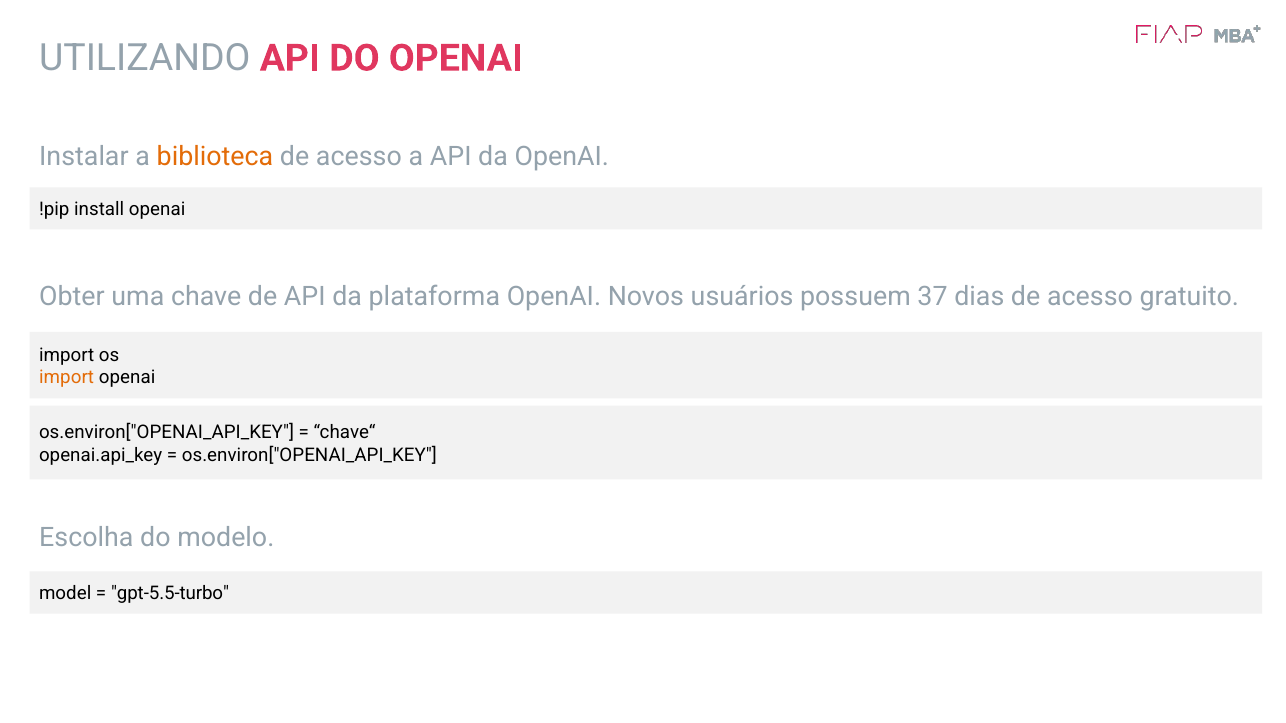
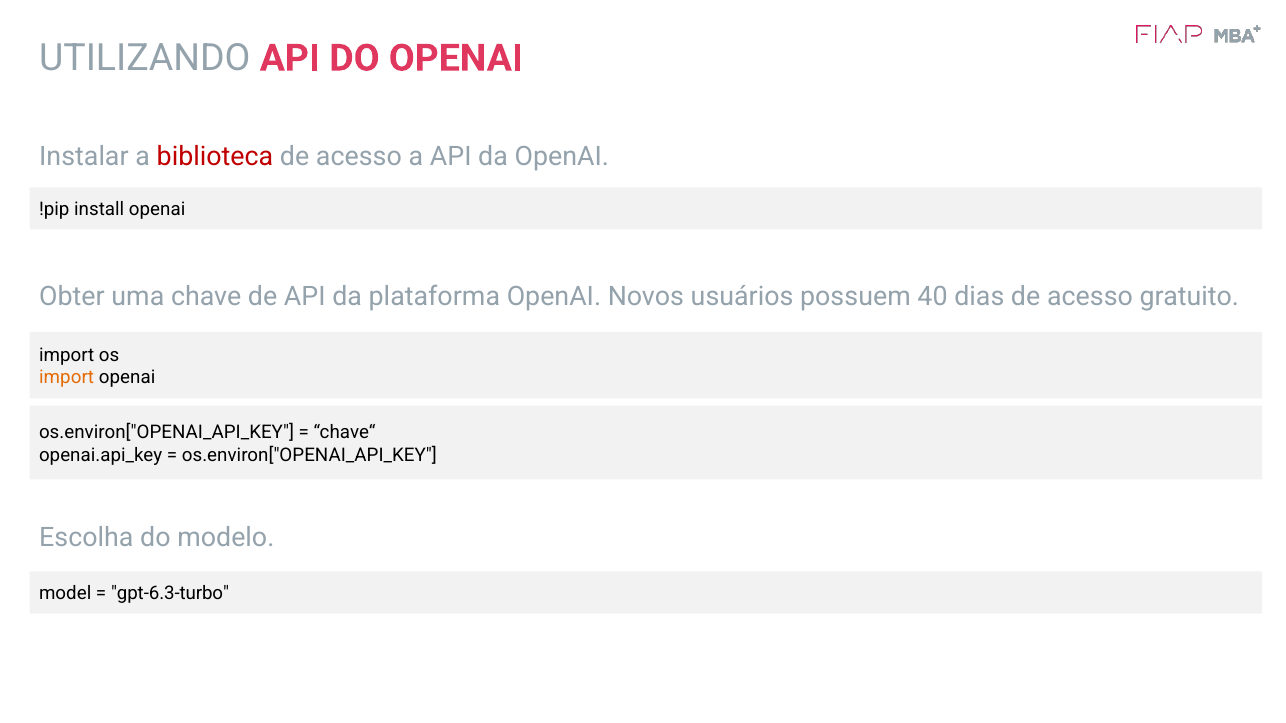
biblioteca colour: orange -> red
37: 37 -> 40
gpt-5.5-turbo: gpt-5.5-turbo -> gpt-6.3-turbo
